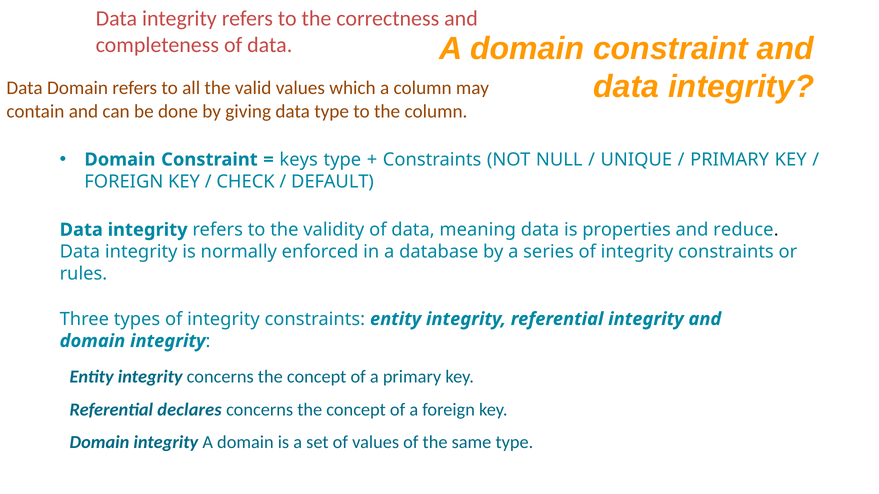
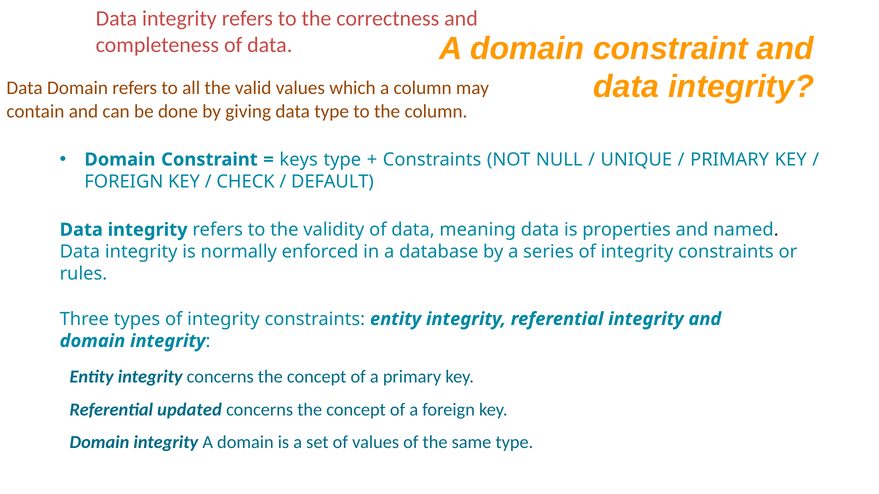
reduce: reduce -> named
declares: declares -> updated
